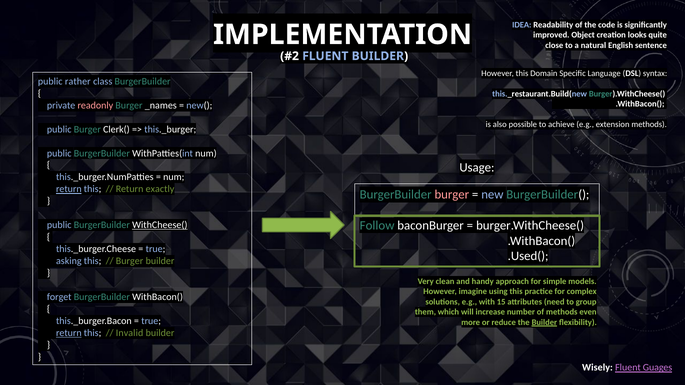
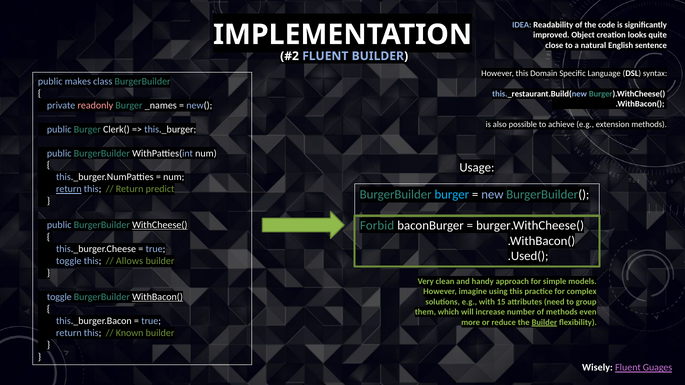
rather: rather -> makes
exactly: exactly -> predict
burger at (452, 195) colour: pink -> light blue
Follow: Follow -> Forbid
asking at (69, 261): asking -> toggle
Burger at (130, 261): Burger -> Allows
forget at (59, 297): forget -> toggle
WithBacon( underline: none -> present
return at (69, 333) underline: present -> none
Invalid: Invalid -> Known
